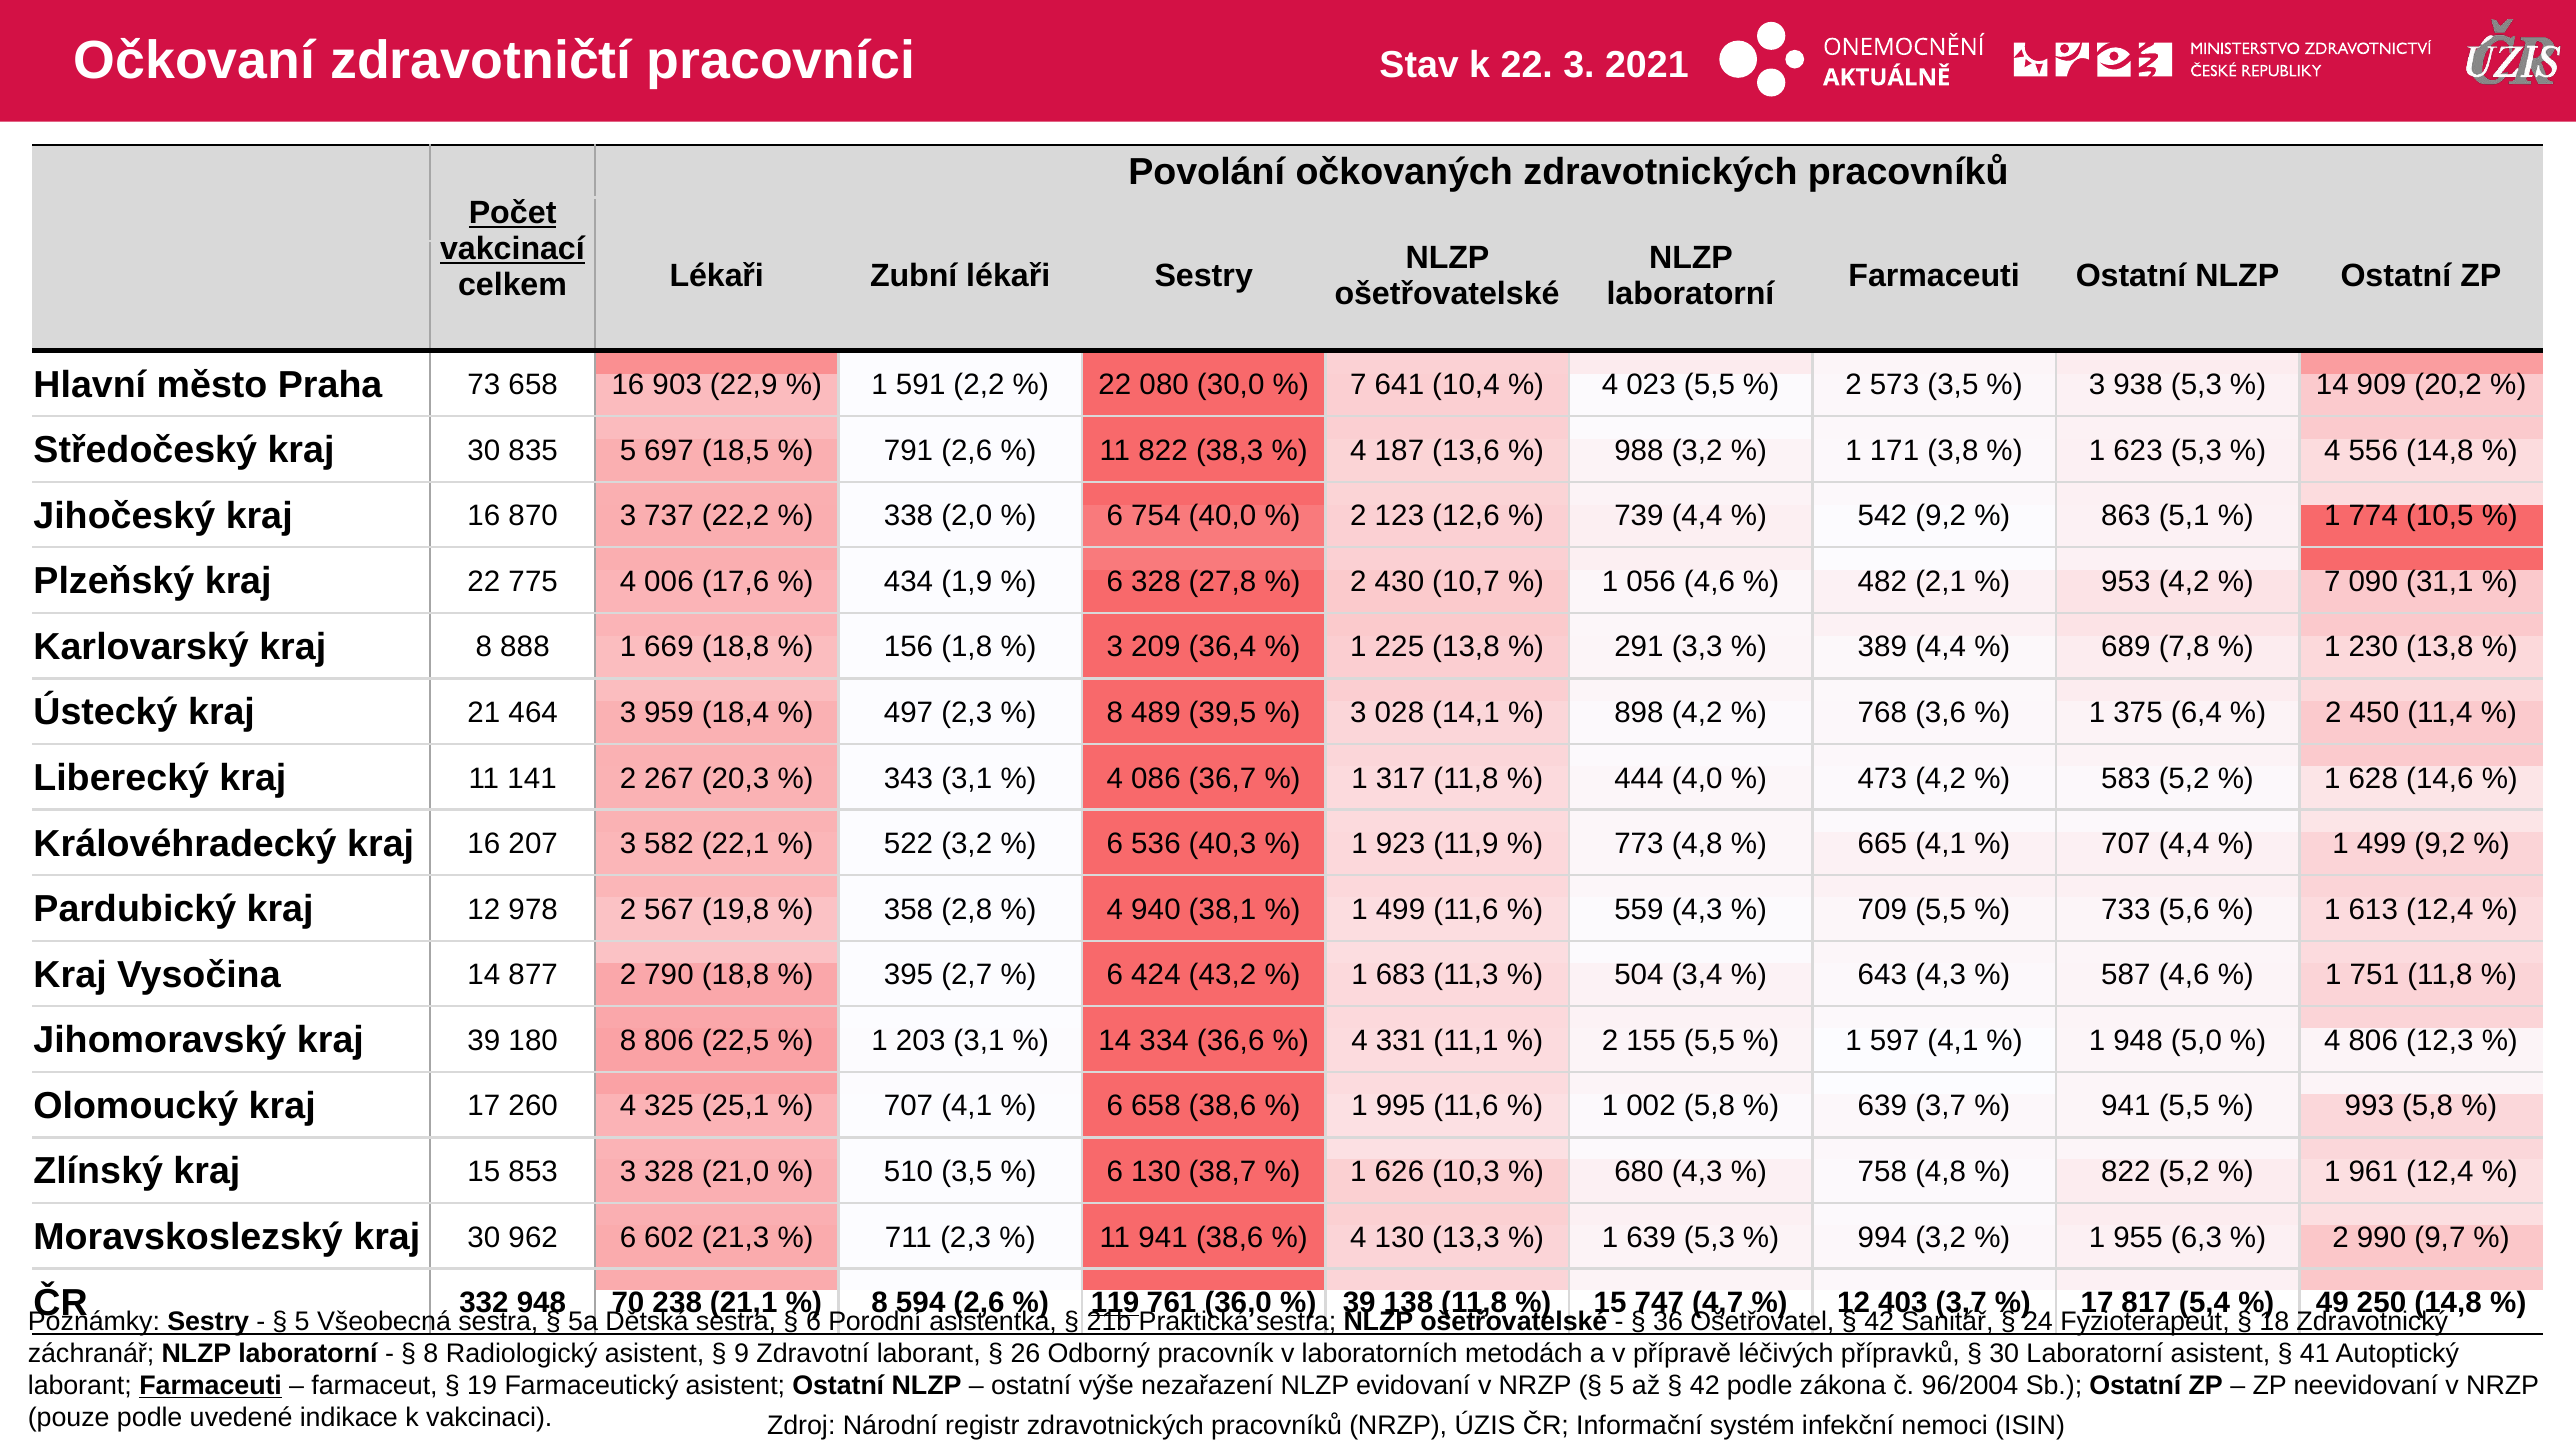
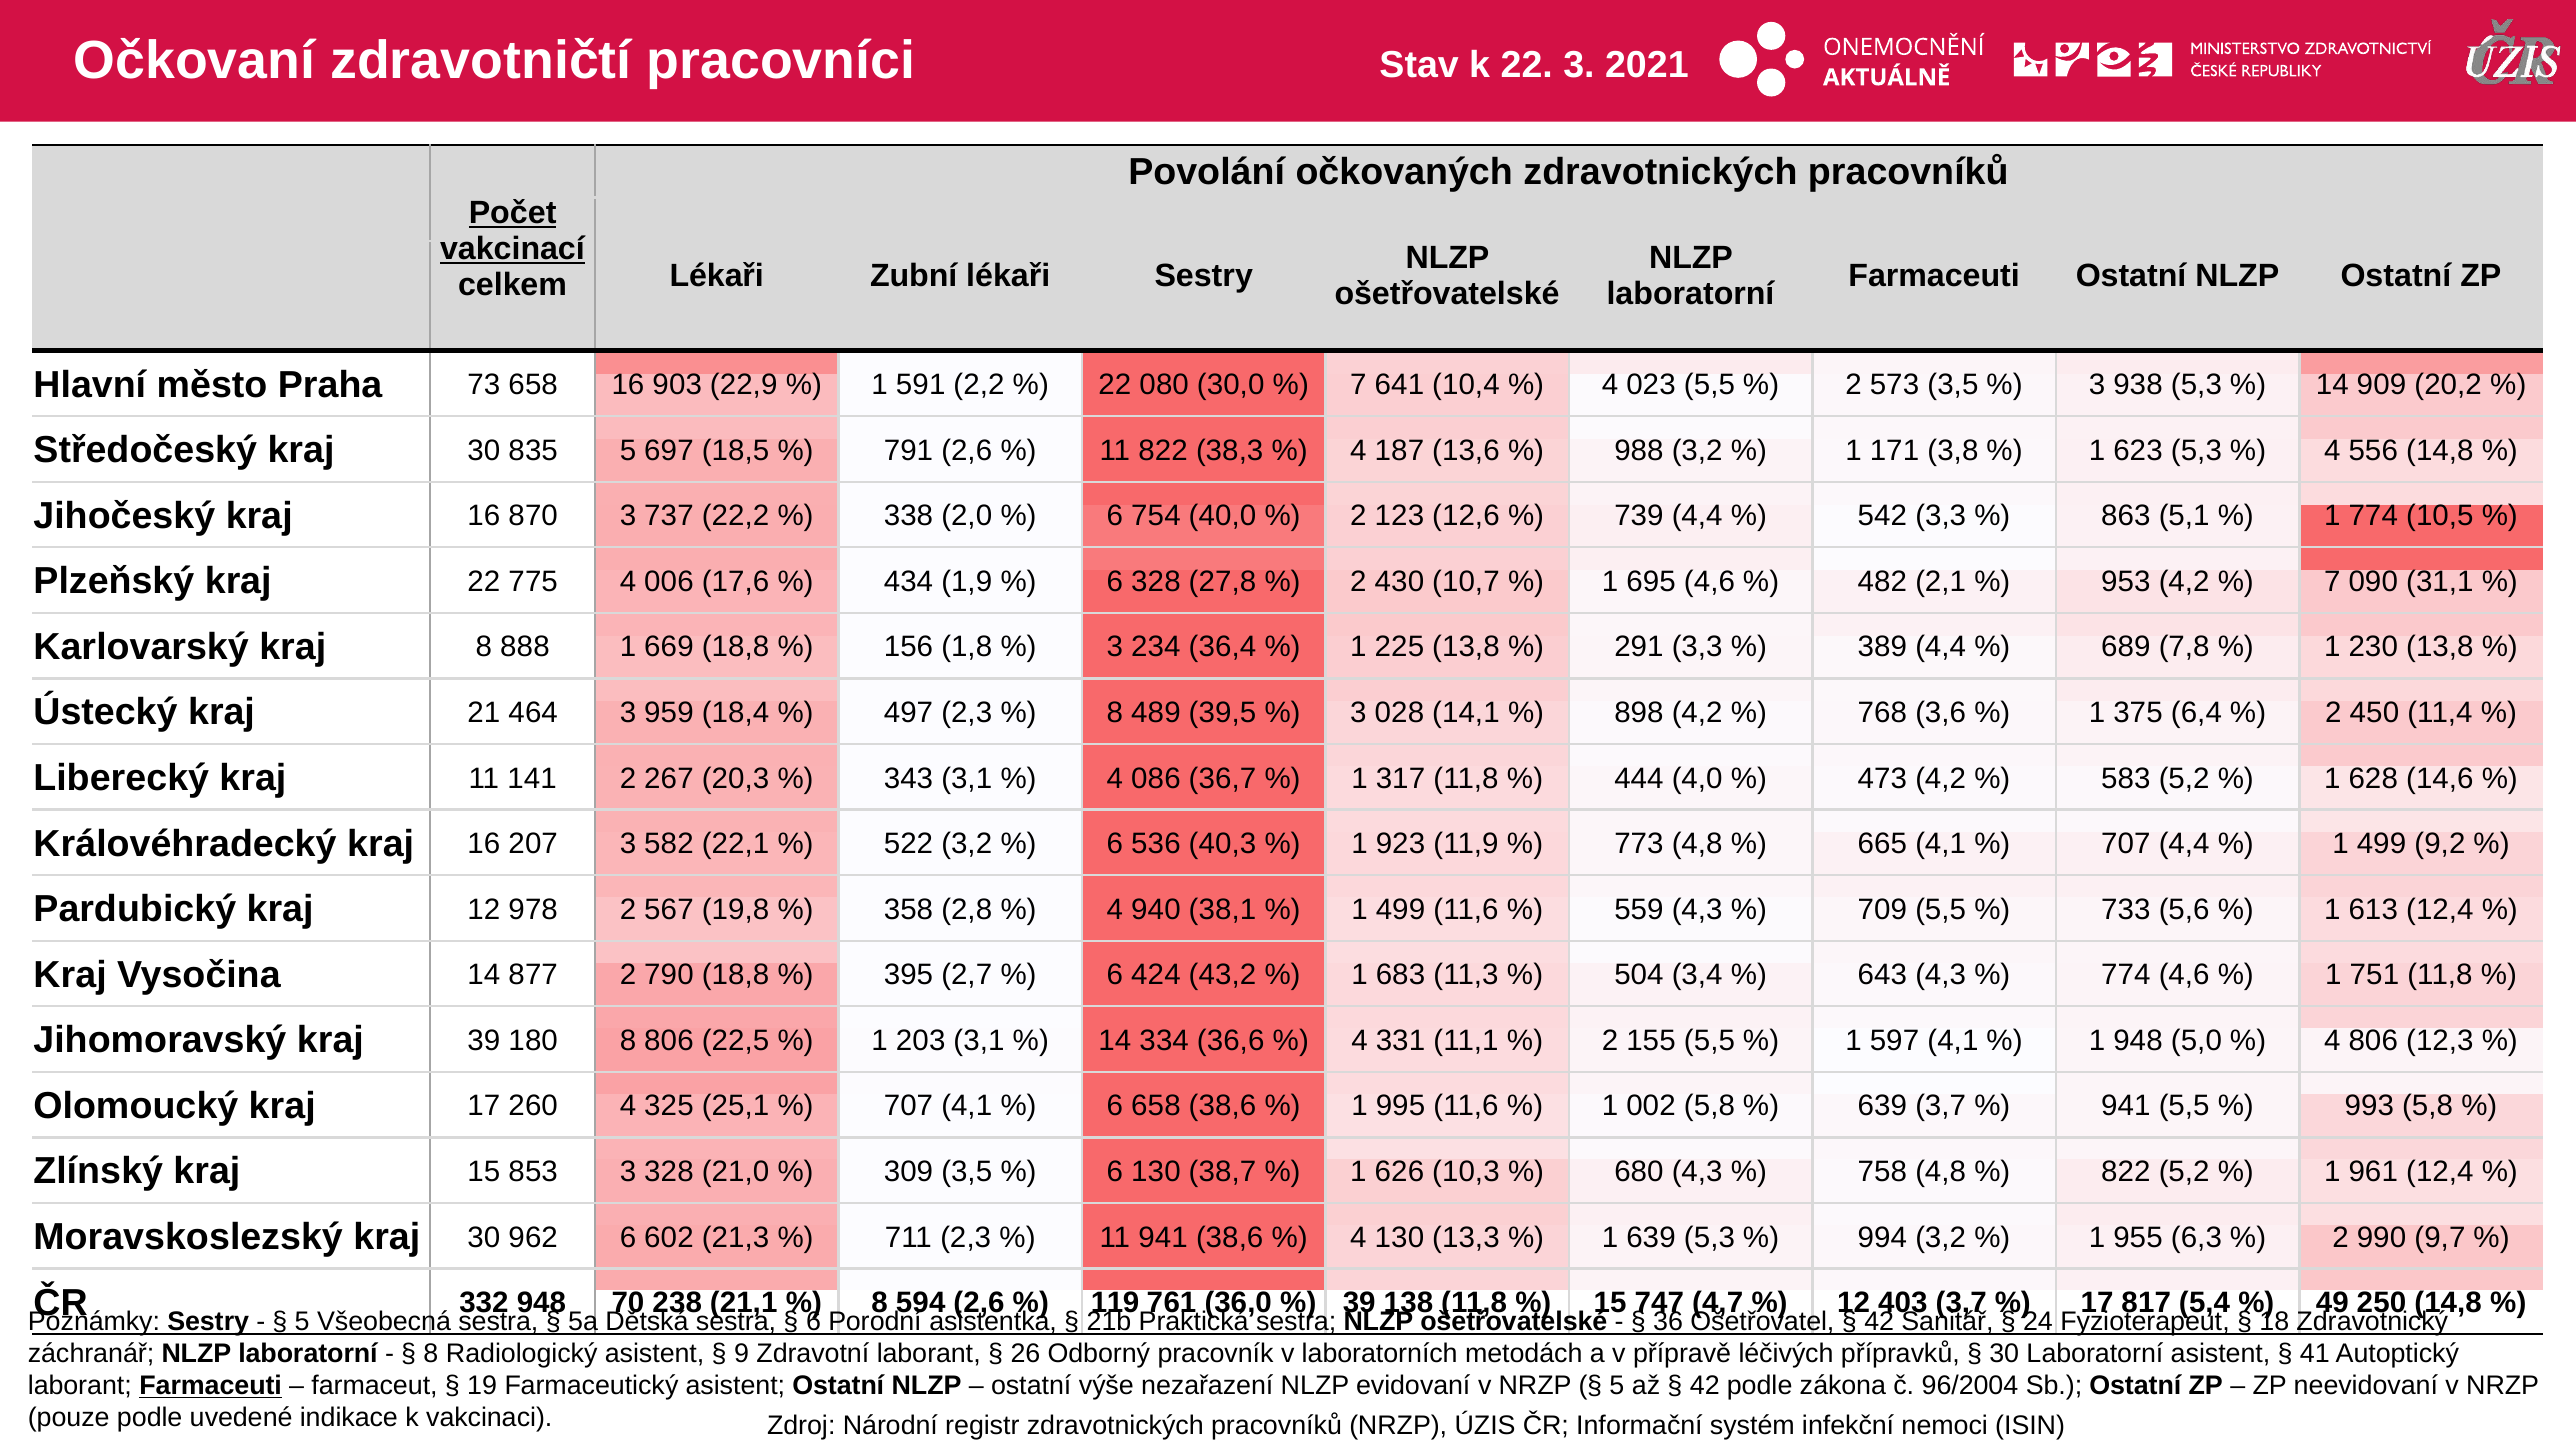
542 9,2: 9,2 -> 3,3
056: 056 -> 695
209: 209 -> 234
587 at (2126, 975): 587 -> 774
510: 510 -> 309
119 underline: present -> none
